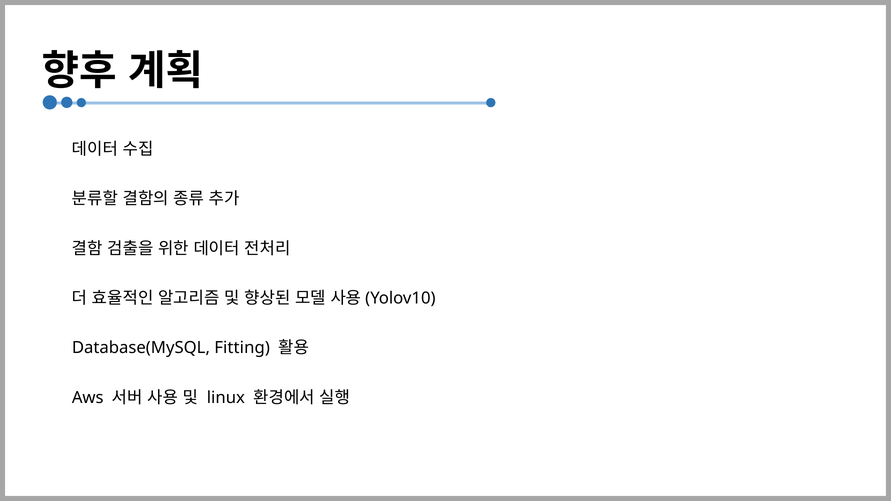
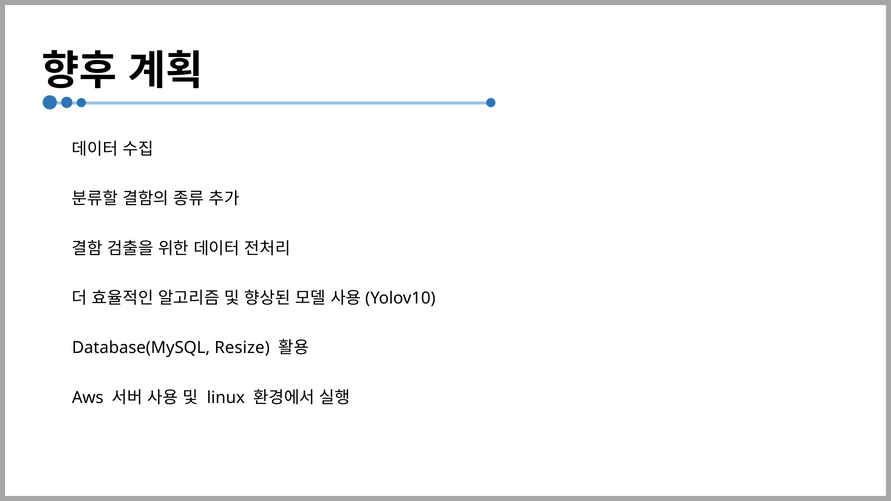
Fitting: Fitting -> Resize
